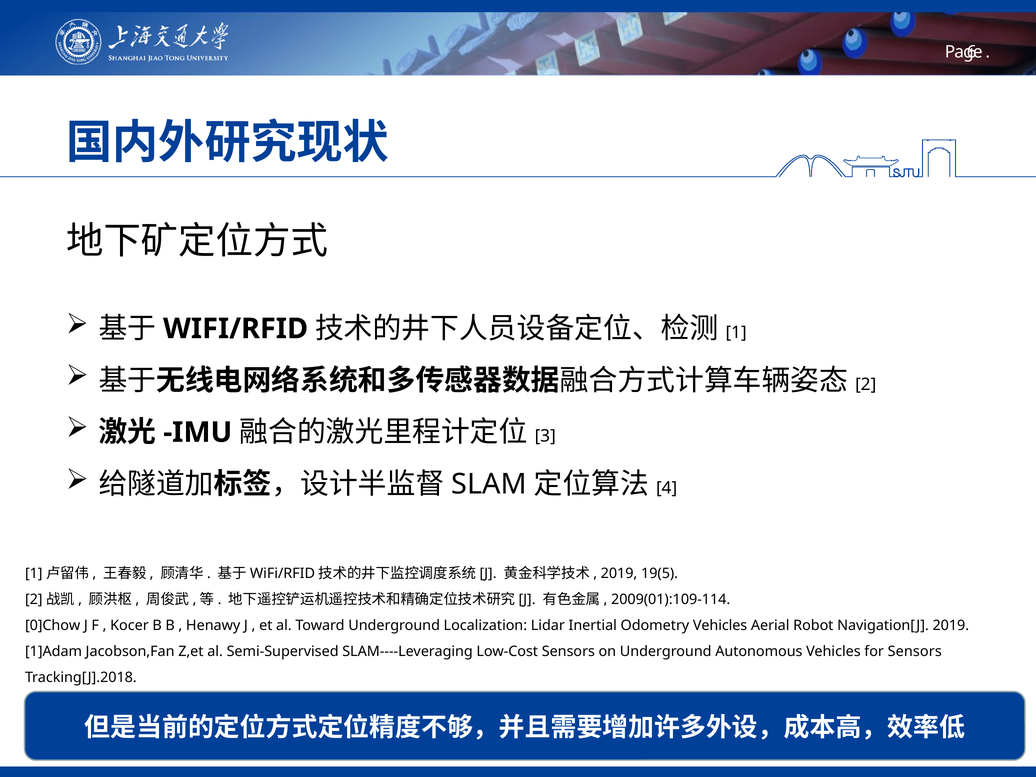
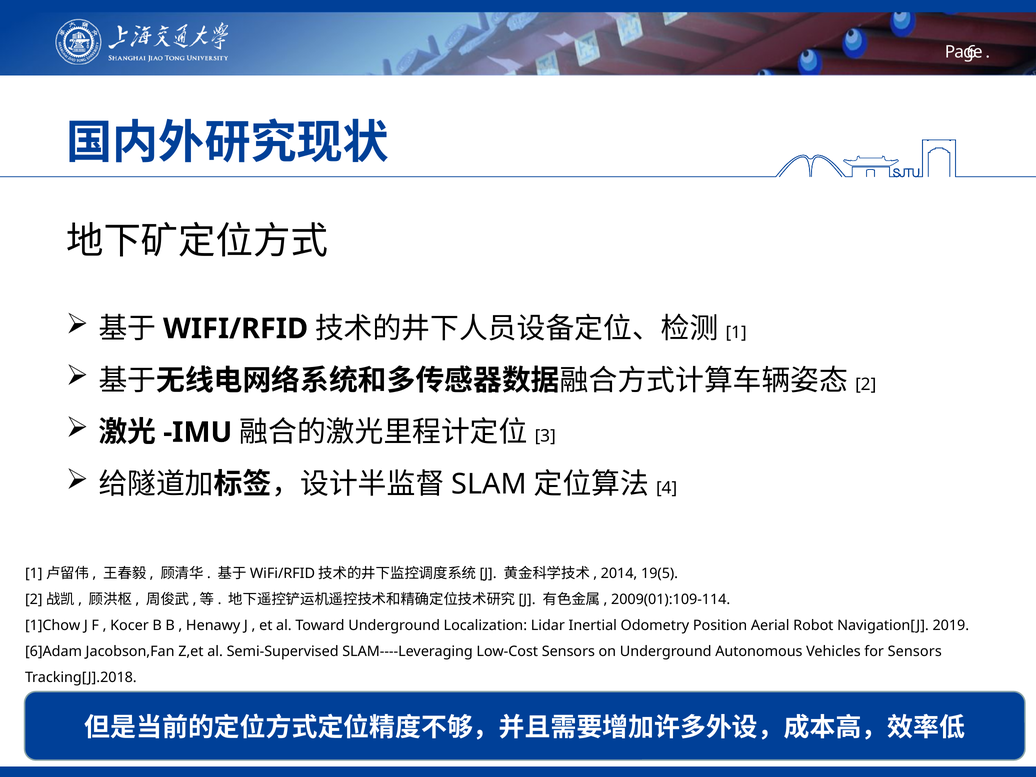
2019 at (619, 574): 2019 -> 2014
0]Chow: 0]Chow -> 1]Chow
Odometry Vehicles: Vehicles -> Position
1]Adam: 1]Adam -> 6]Adam
